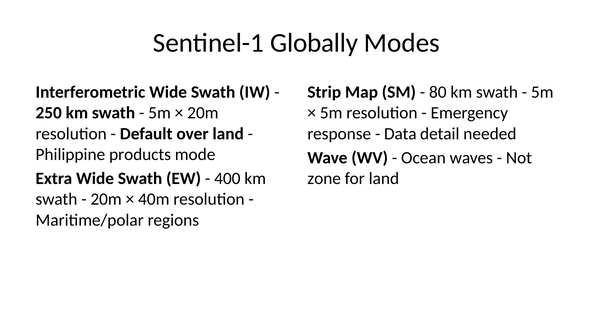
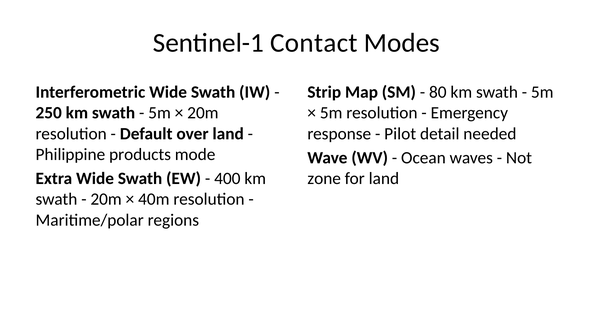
Globally: Globally -> Contact
Data: Data -> Pilot
